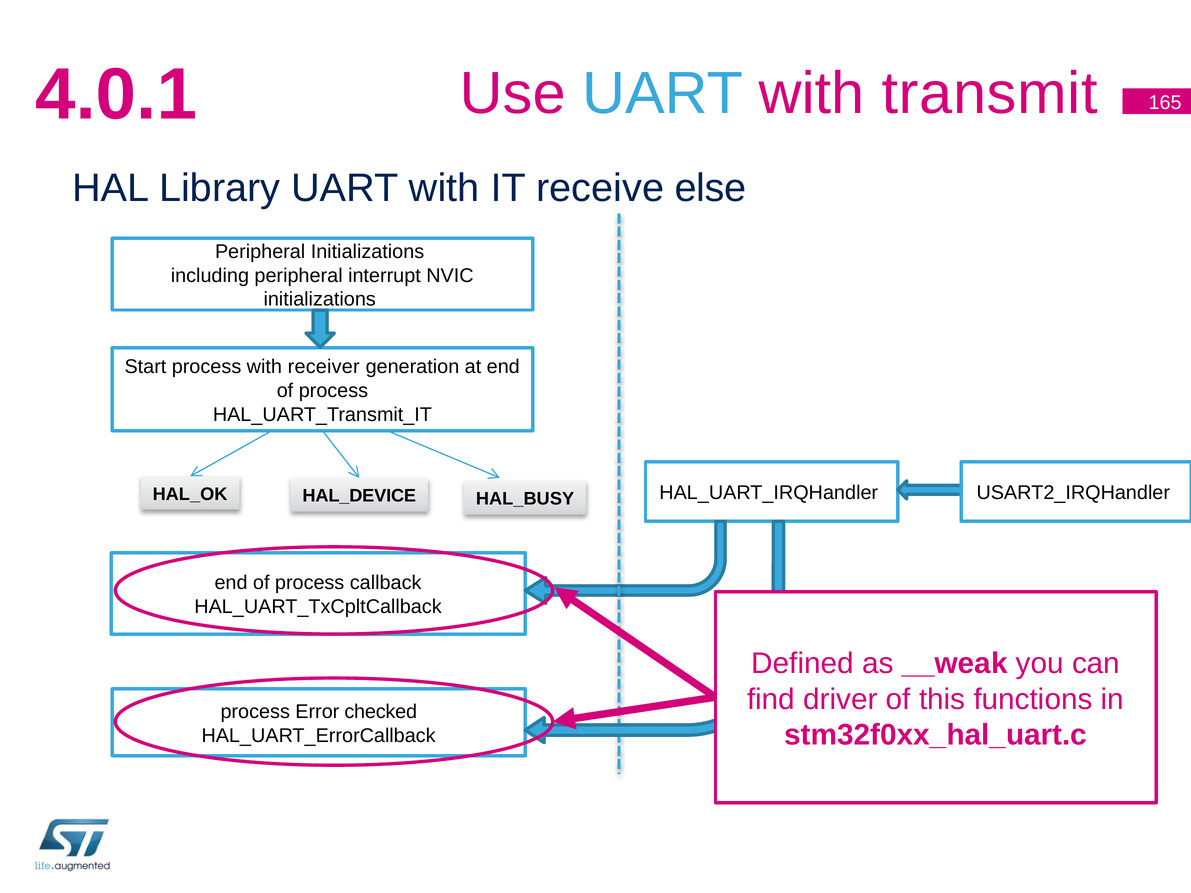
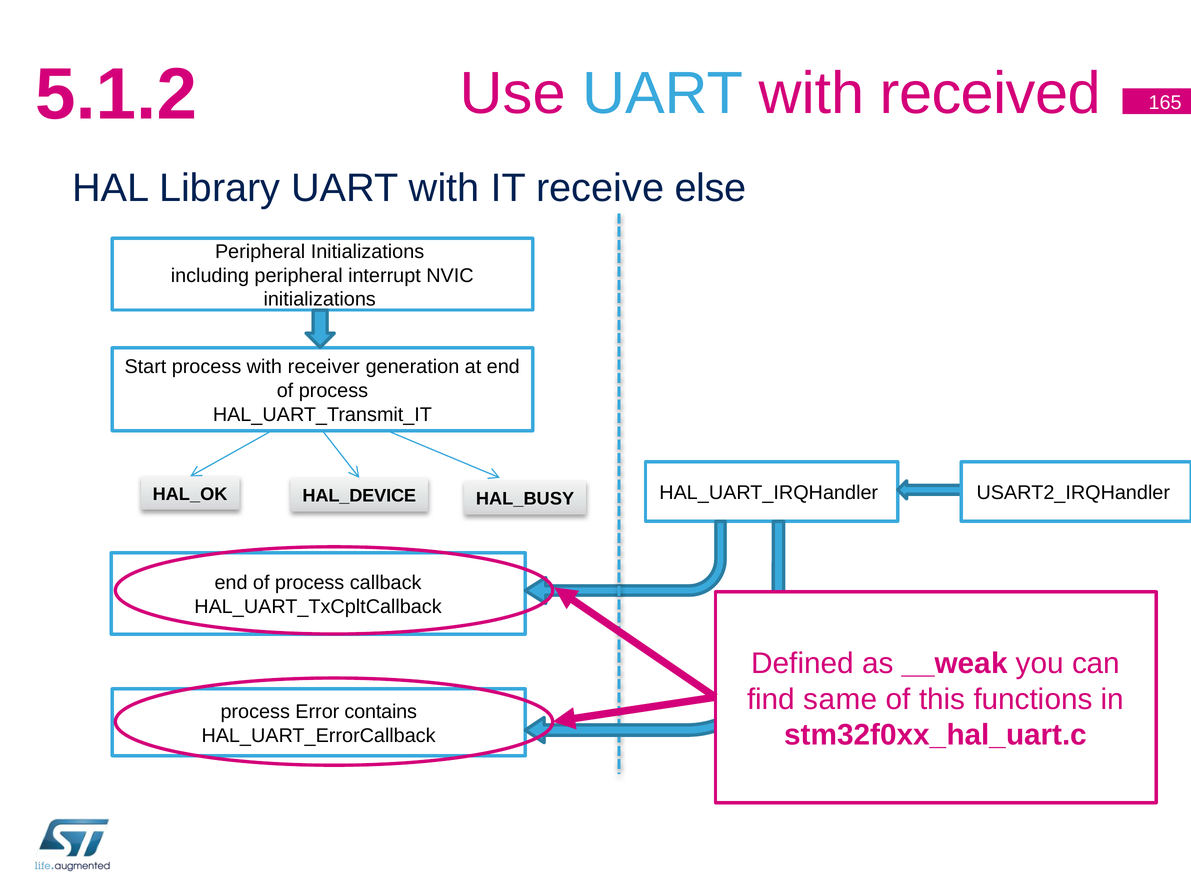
4.0.1: 4.0.1 -> 5.1.2
transmit: transmit -> received
driver: driver -> same
checked: checked -> contains
